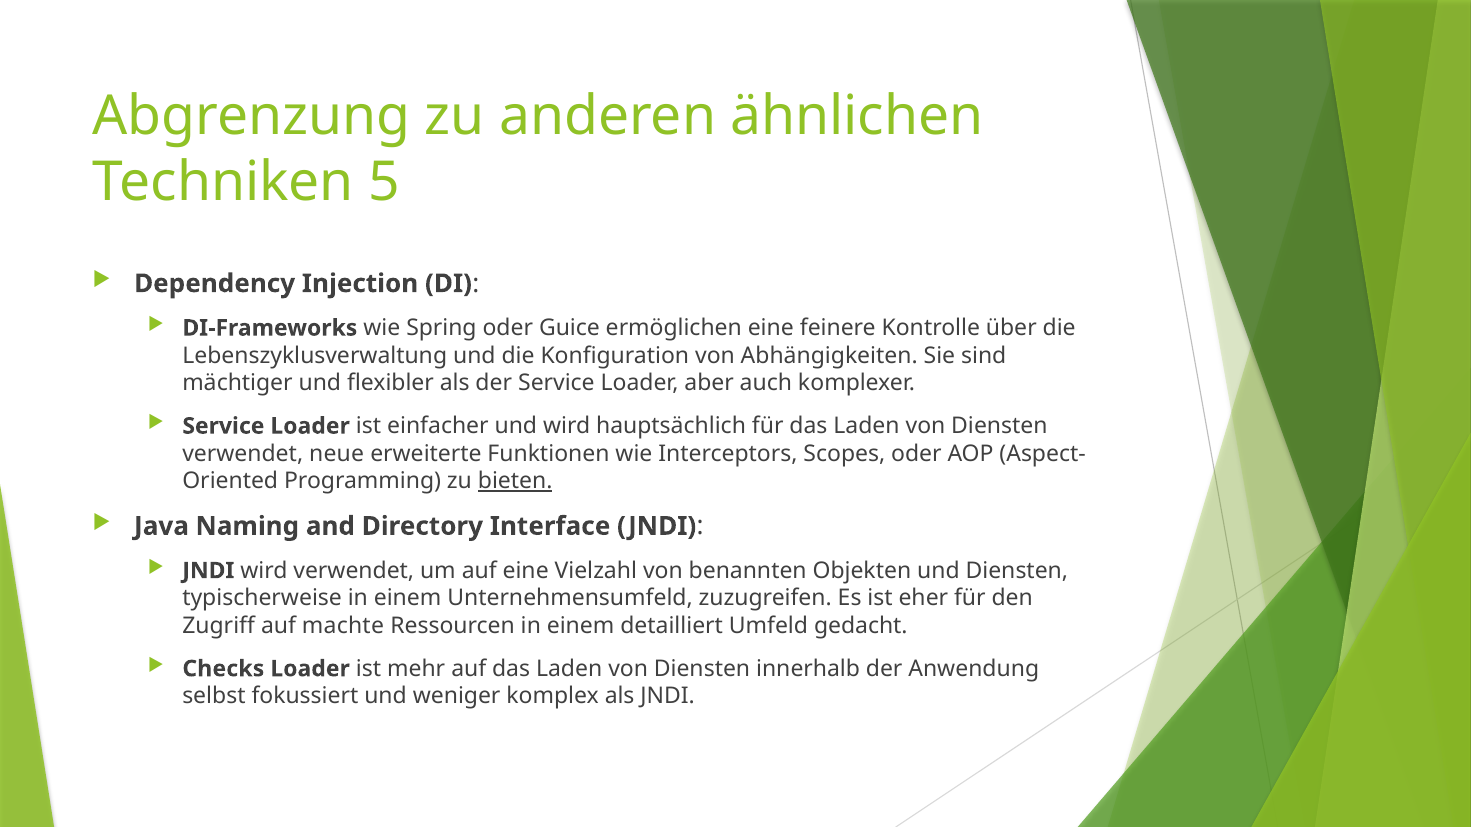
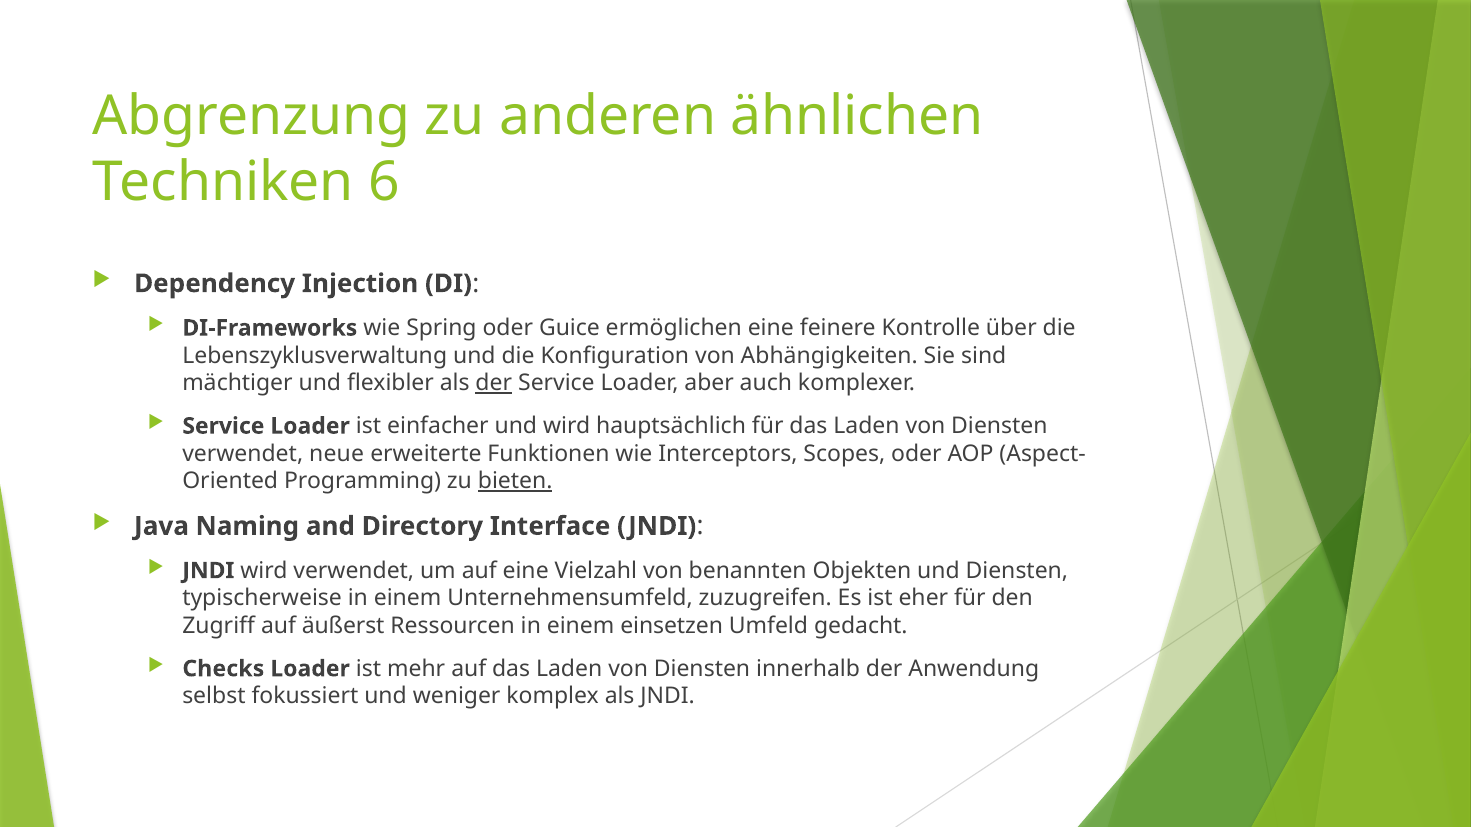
5: 5 -> 6
der at (494, 383) underline: none -> present
machte: machte -> äußerst
detailliert: detailliert -> einsetzen
